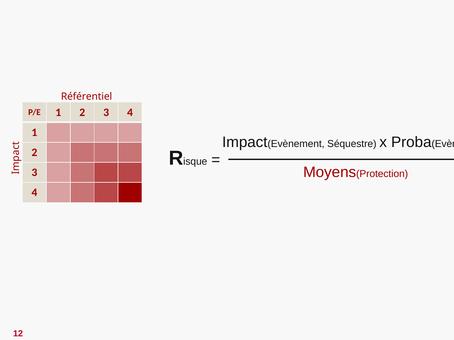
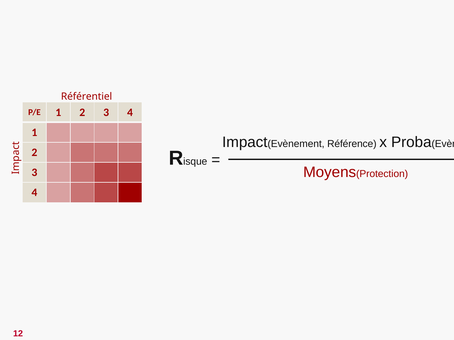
Séquestre: Séquestre -> Référence
